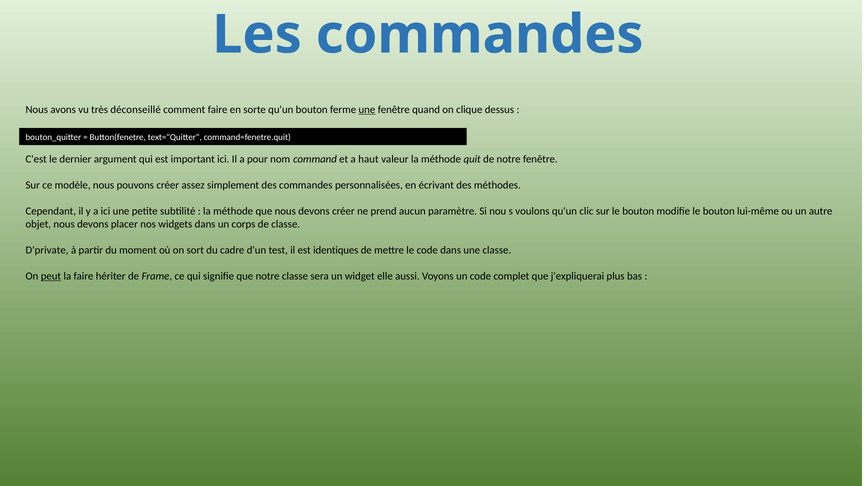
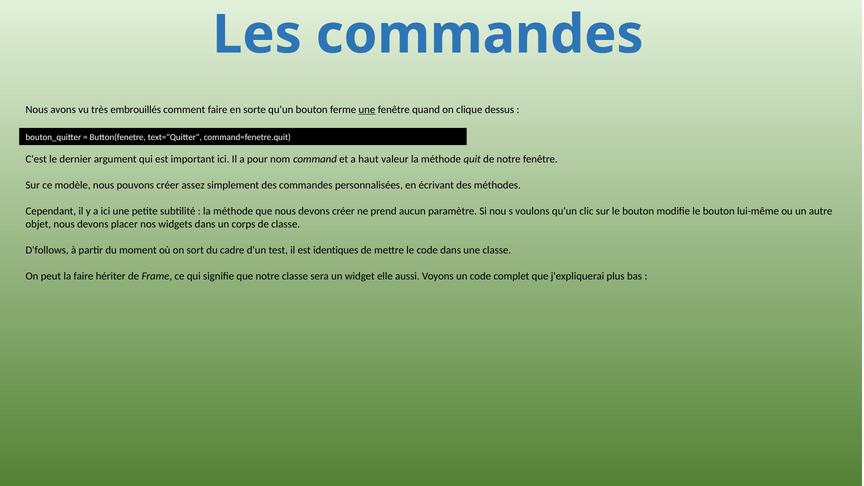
déconseillé: déconseillé -> embrouillés
D'private: D'private -> D'follows
peut underline: present -> none
